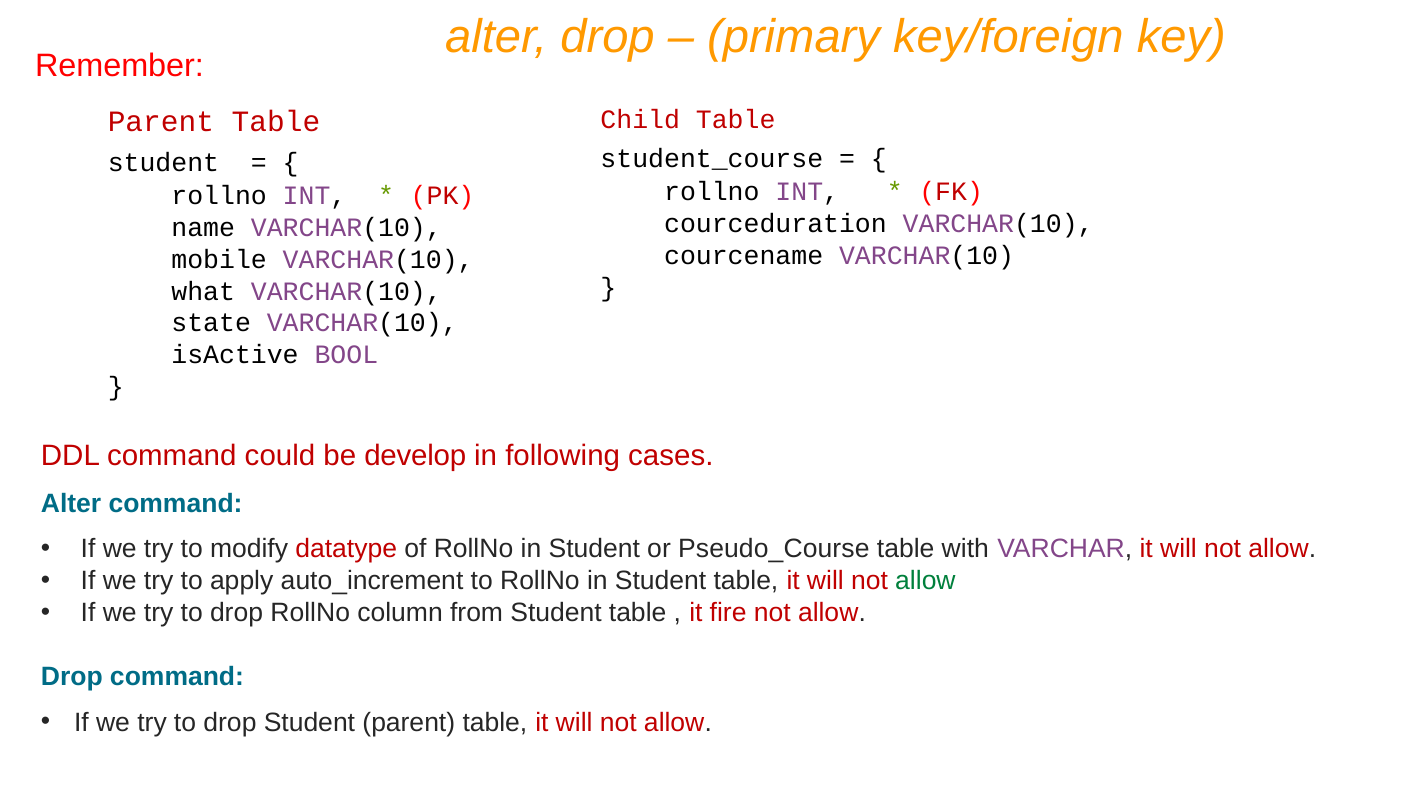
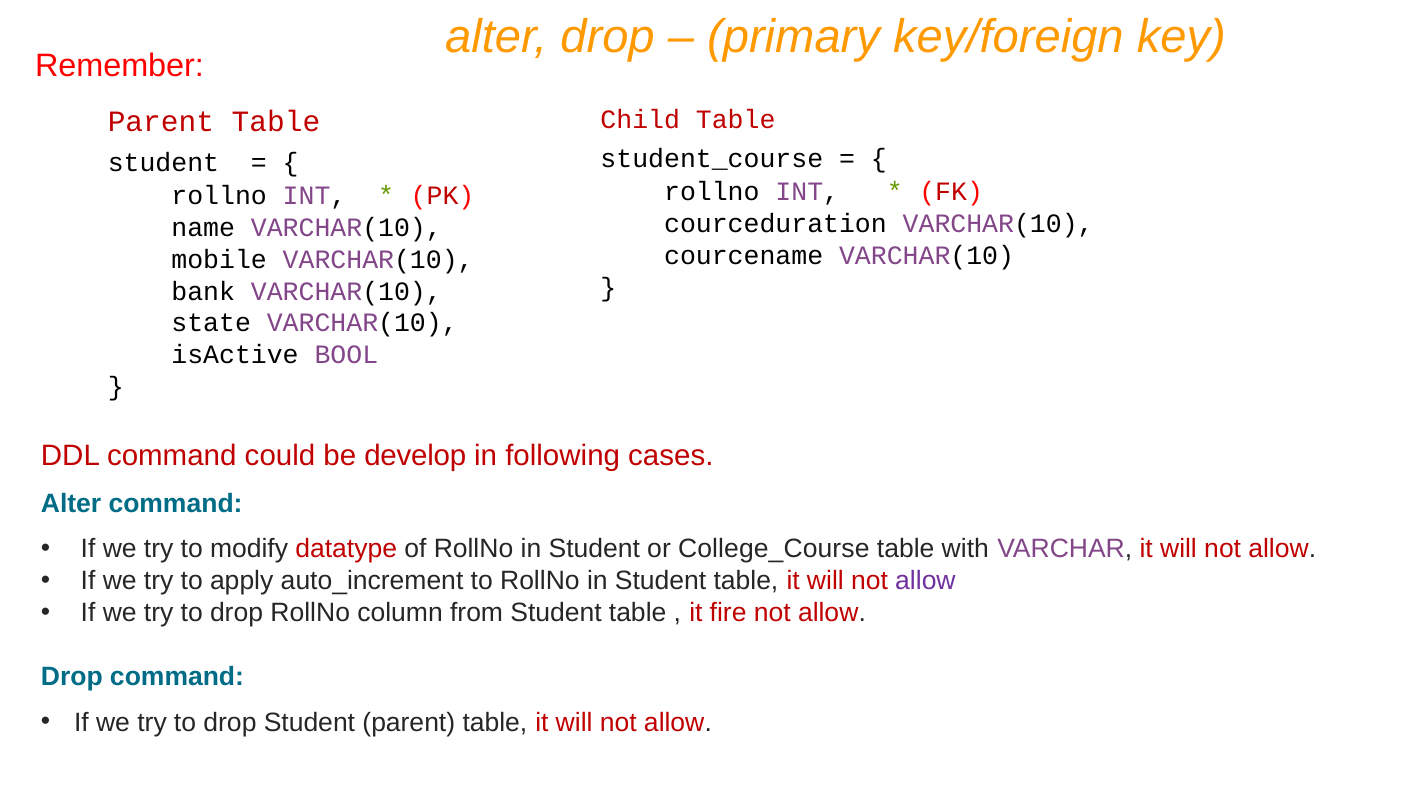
what: what -> bank
Pseudo_Course: Pseudo_Course -> College_Course
allow at (925, 581) colour: green -> purple
